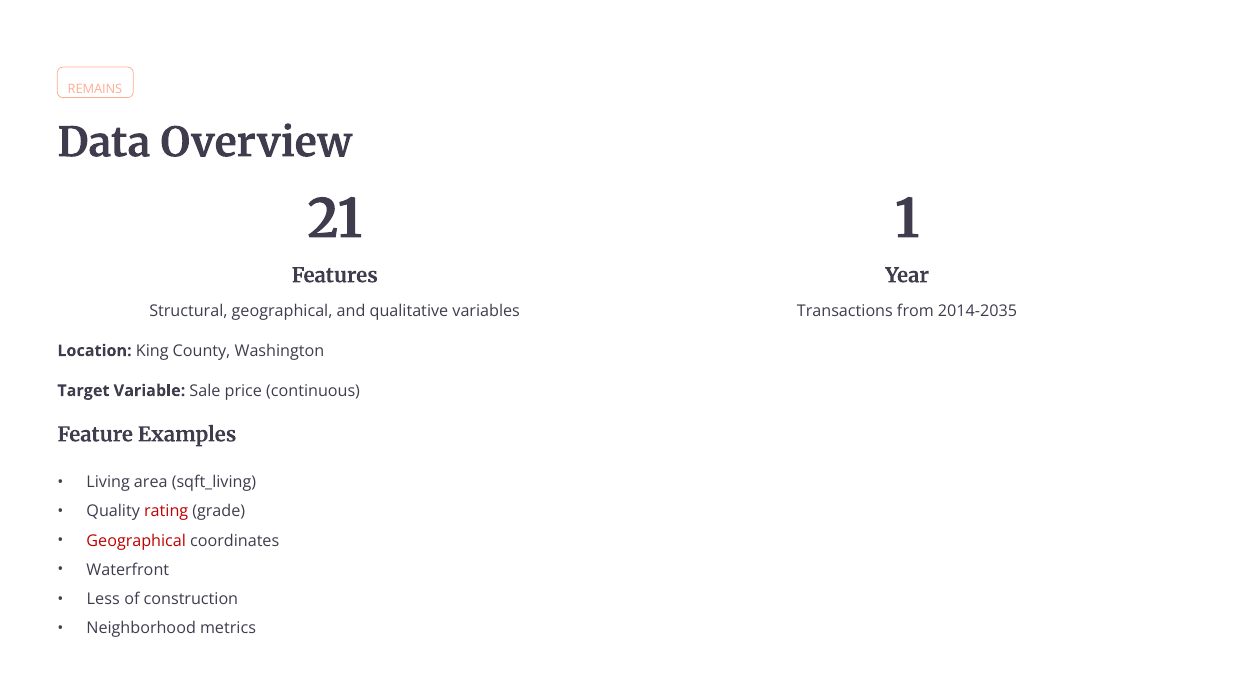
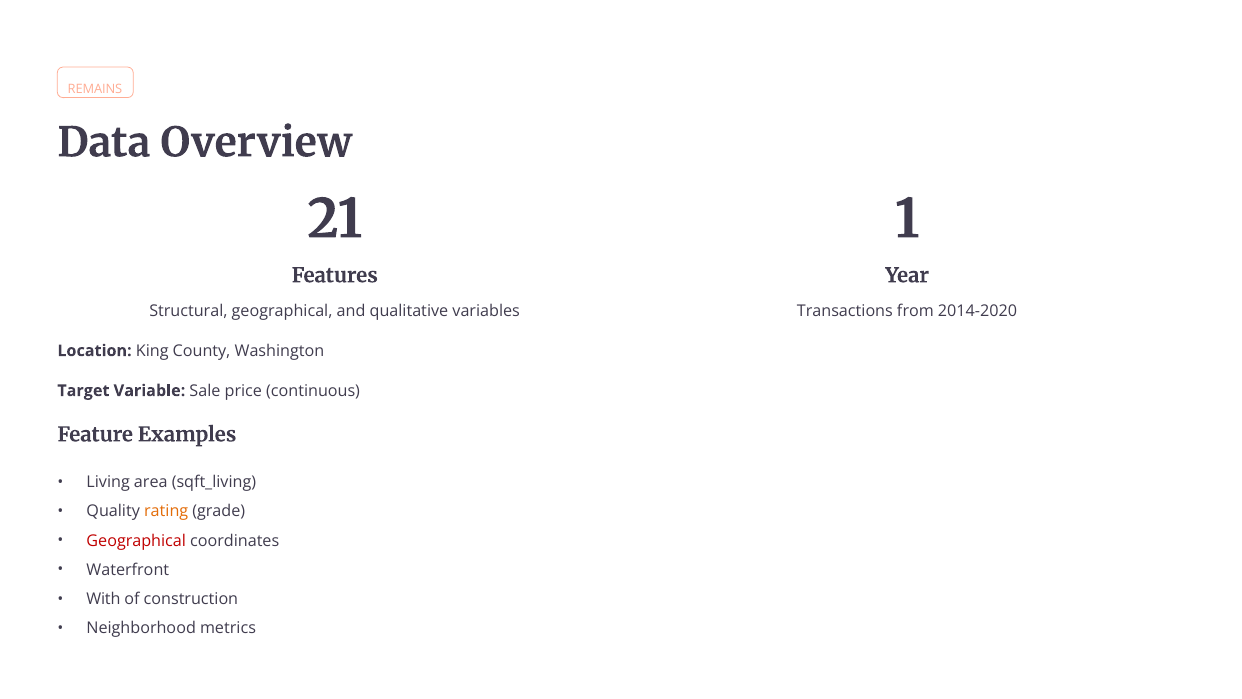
2014-2035: 2014-2035 -> 2014-2020
rating colour: red -> orange
Less: Less -> With
